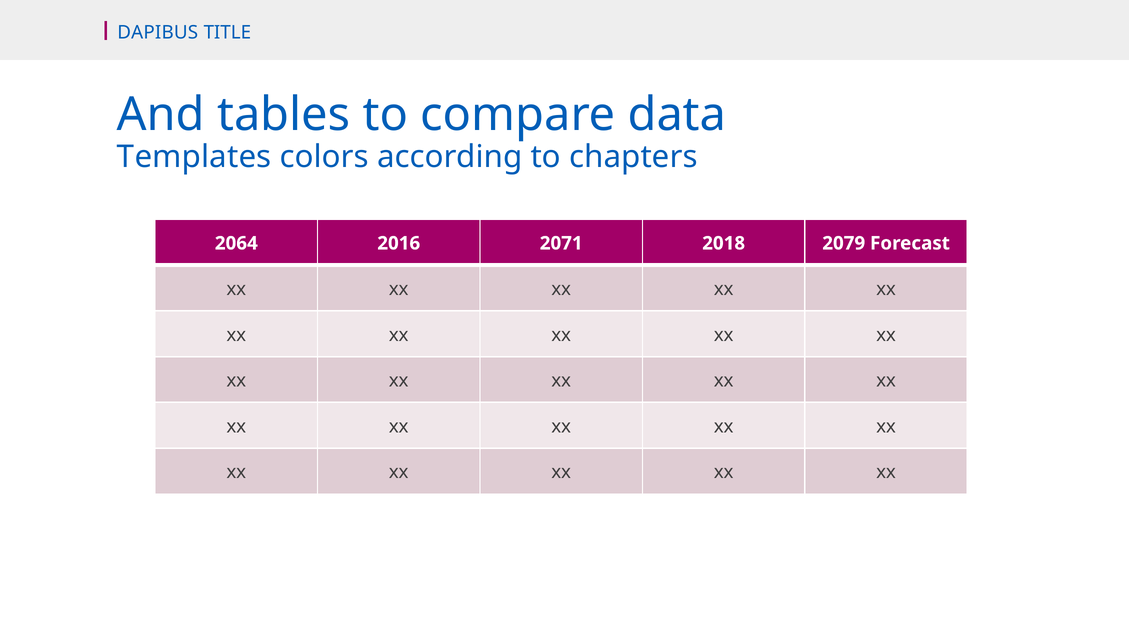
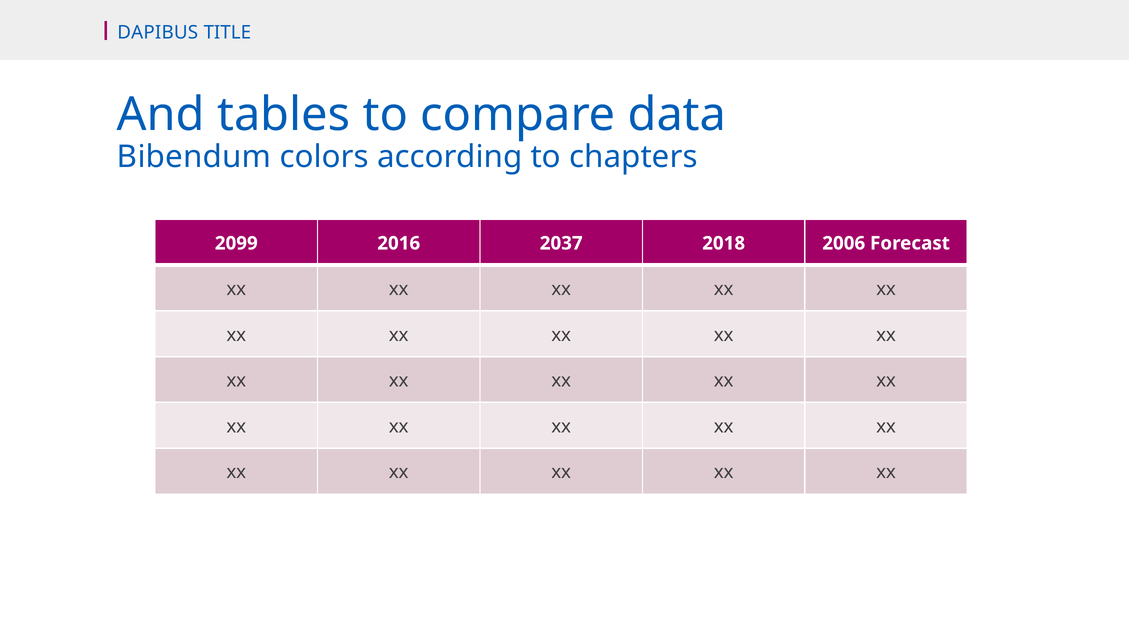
Templates: Templates -> Bibendum
2064: 2064 -> 2099
2071: 2071 -> 2037
2079: 2079 -> 2006
